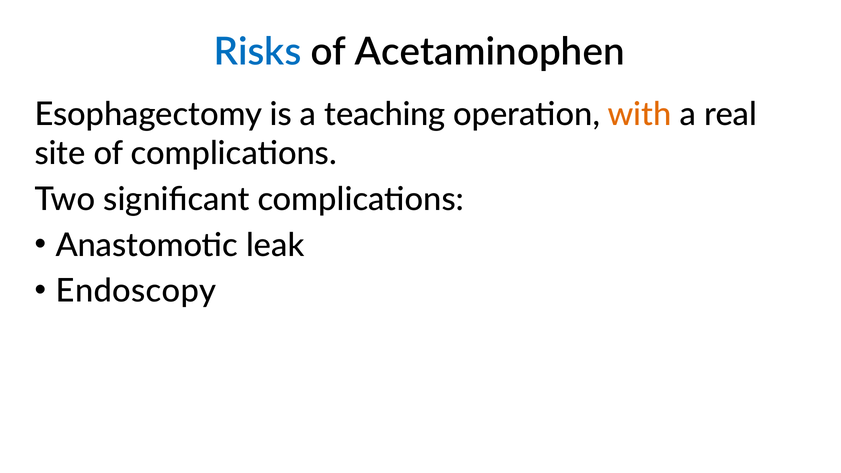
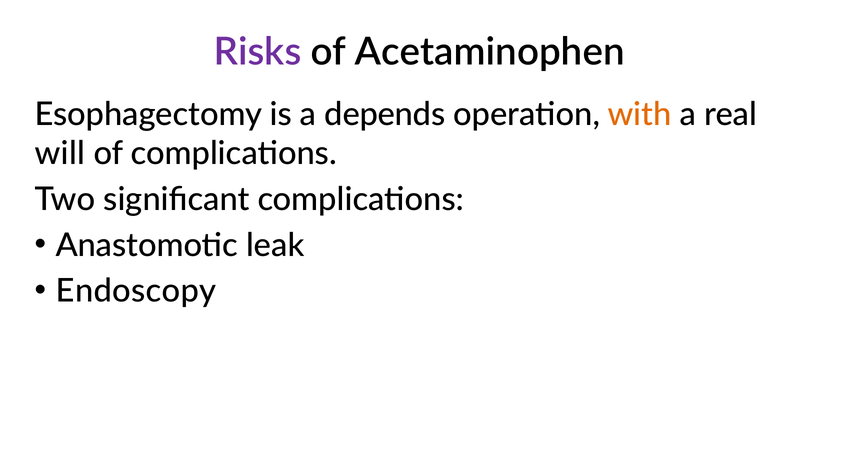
Risks colour: blue -> purple
teaching: teaching -> depends
site: site -> will
